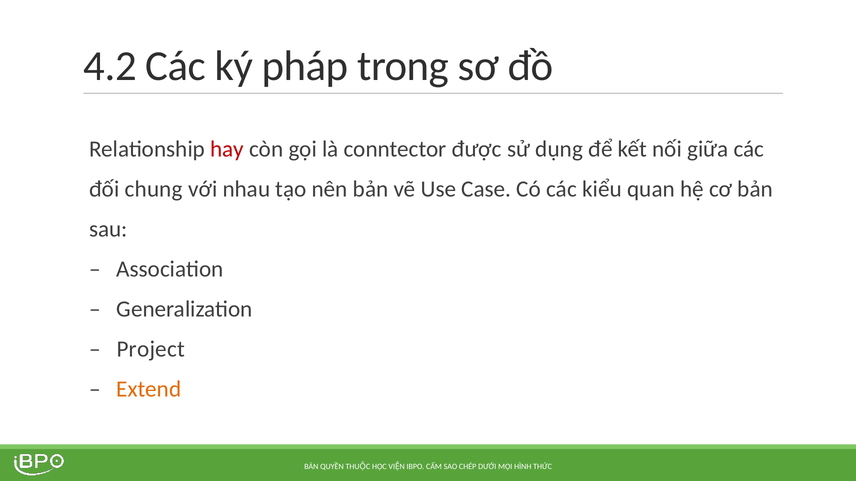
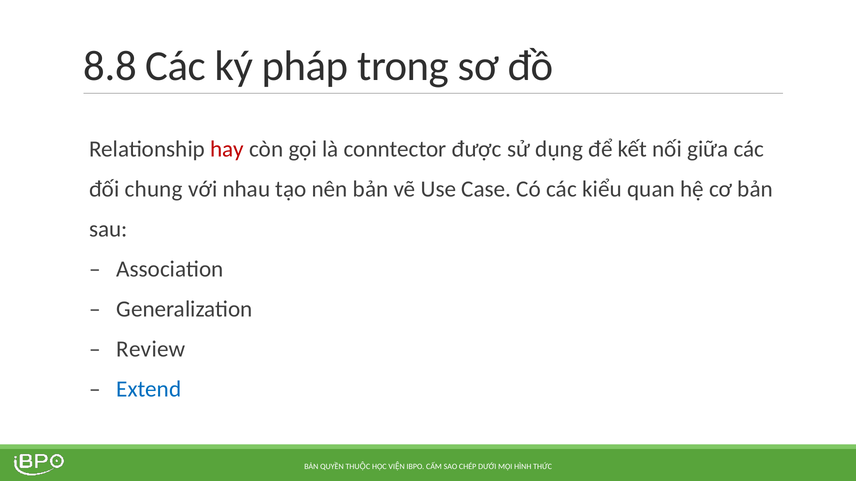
4.2: 4.2 -> 8.8
Project: Project -> Review
Extend colour: orange -> blue
